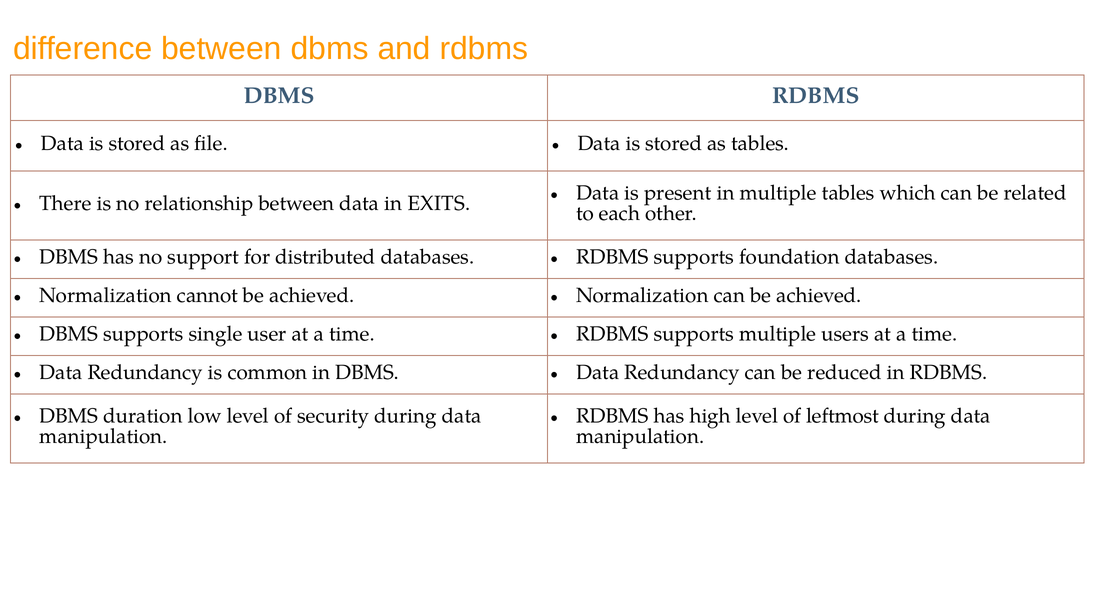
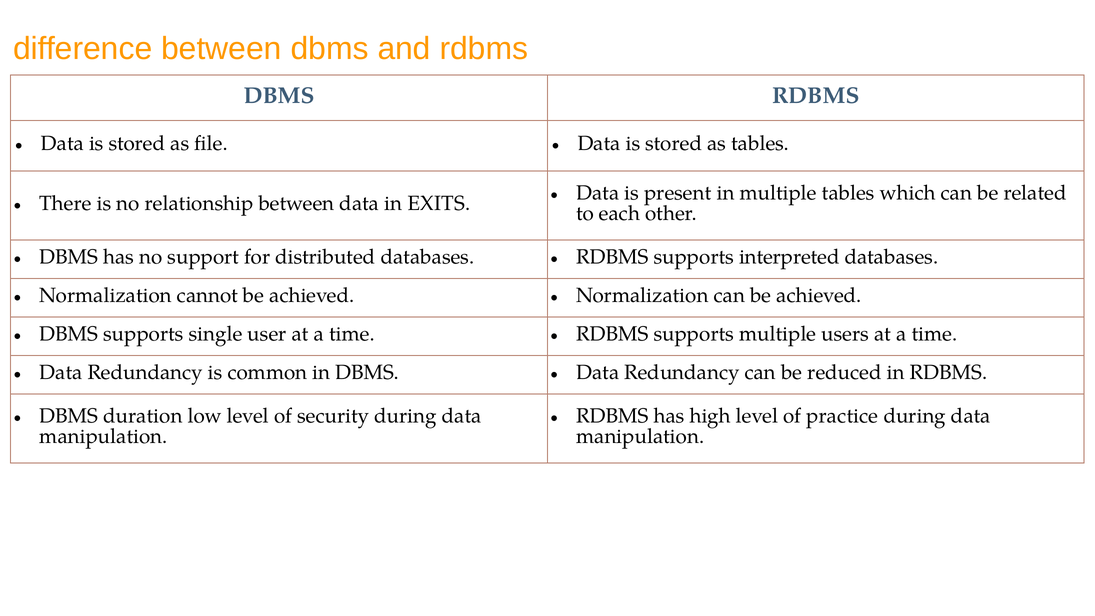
foundation: foundation -> interpreted
leftmost: leftmost -> practice
